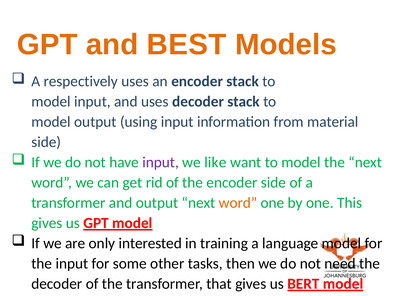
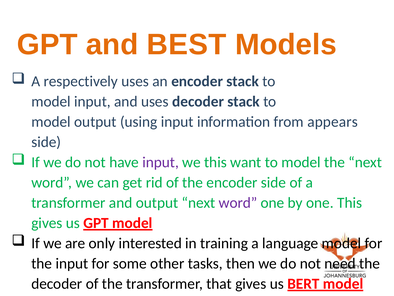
material: material -> appears
we like: like -> this
word at (238, 202) colour: orange -> purple
